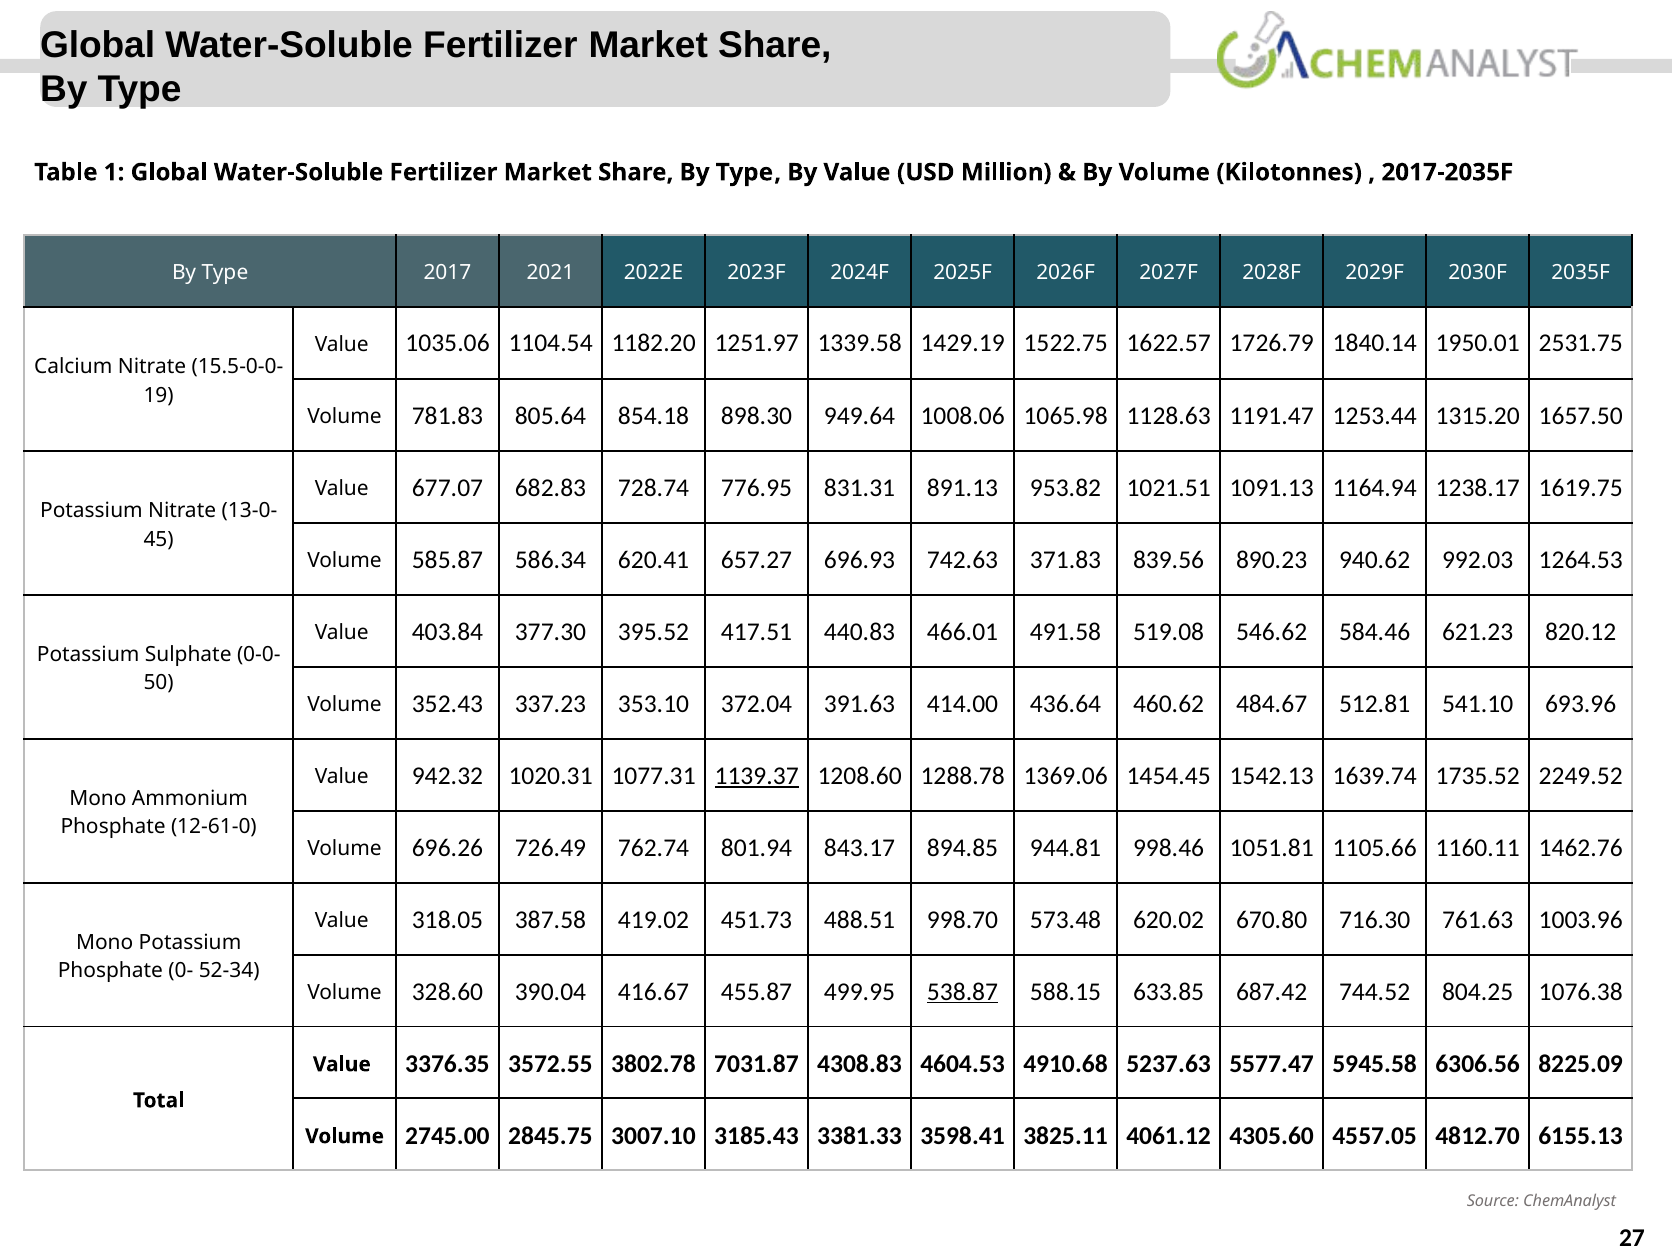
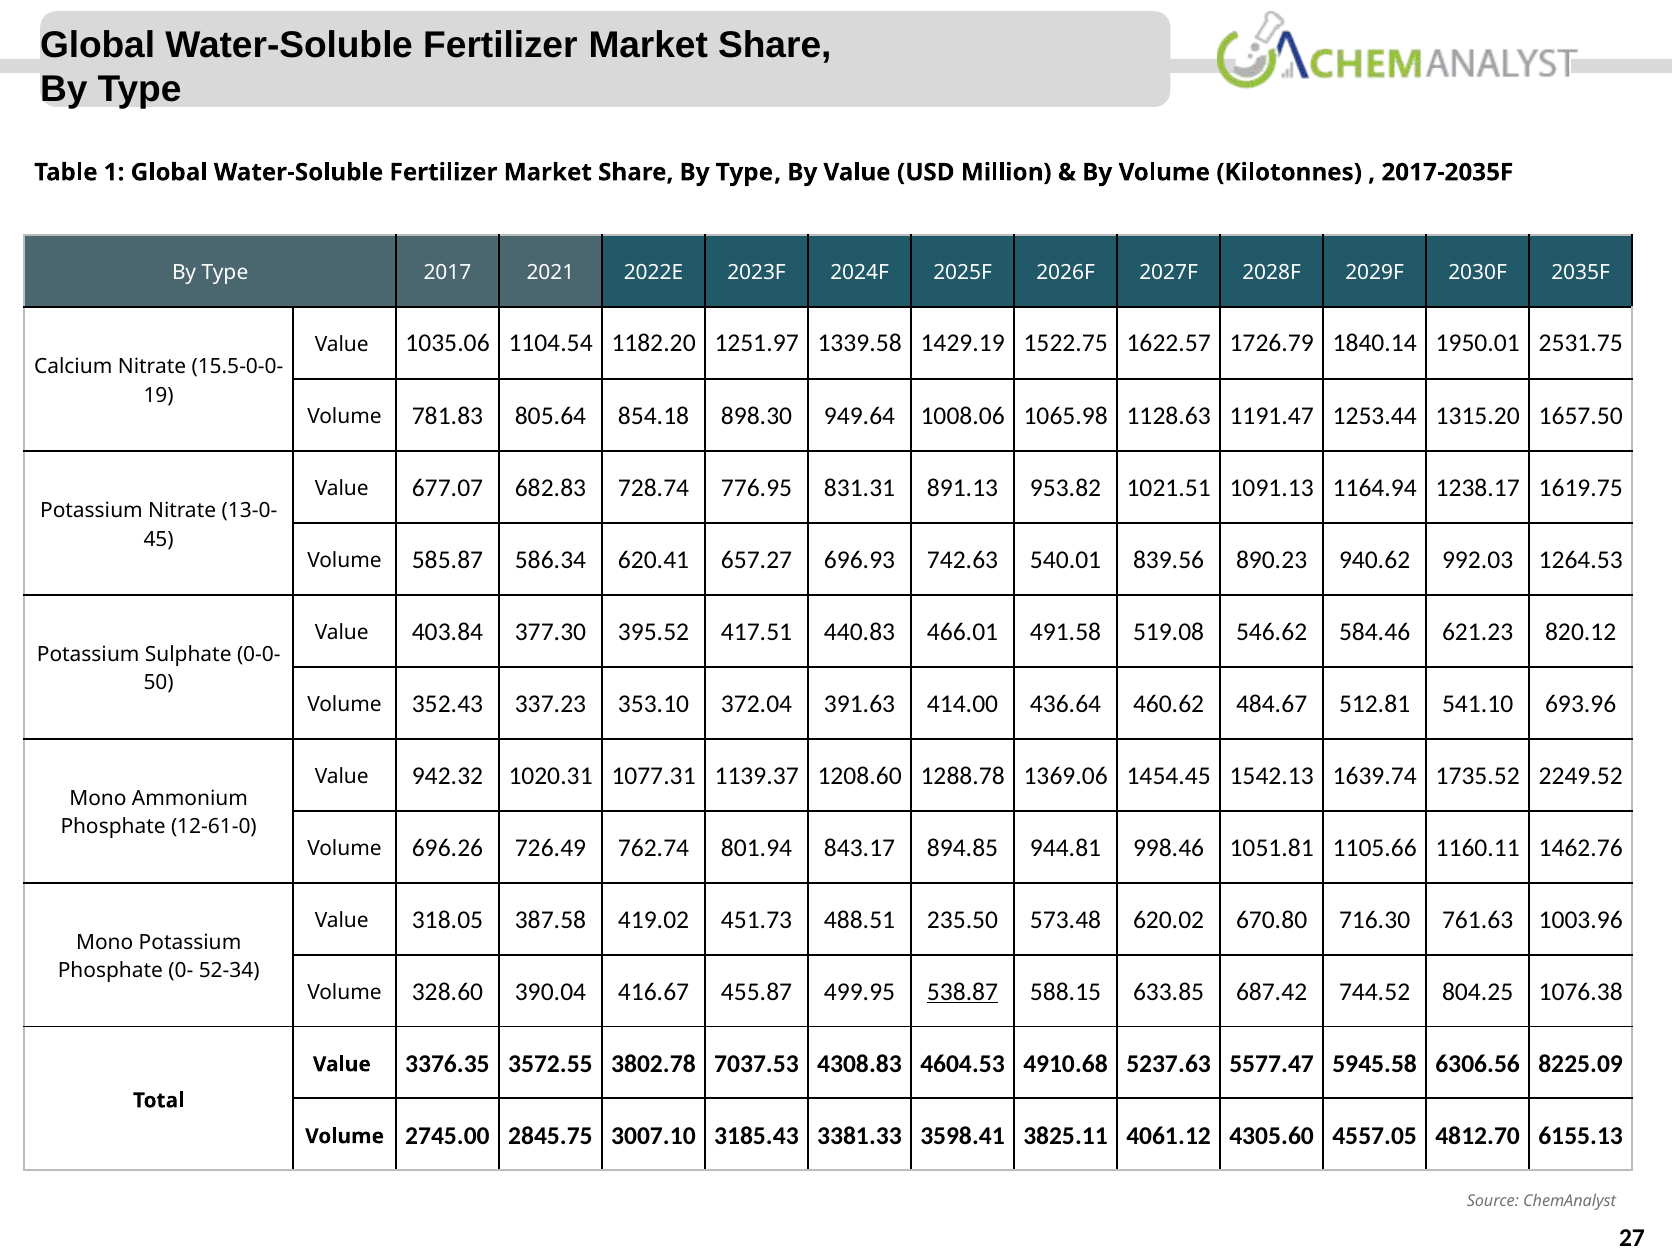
371.83: 371.83 -> 540.01
1139.37 underline: present -> none
998.70: 998.70 -> 235.50
7031.87: 7031.87 -> 7037.53
